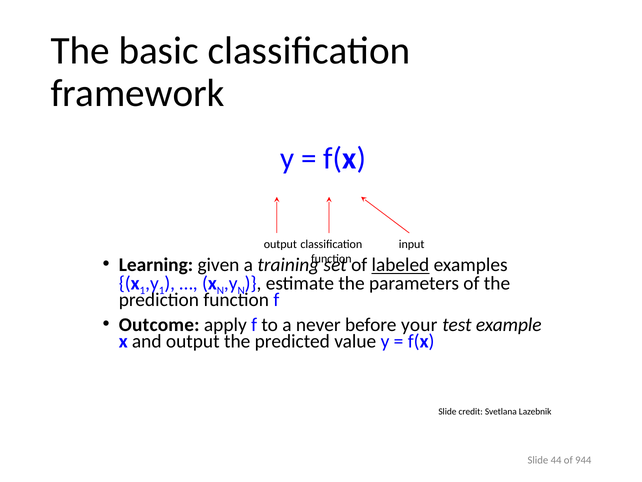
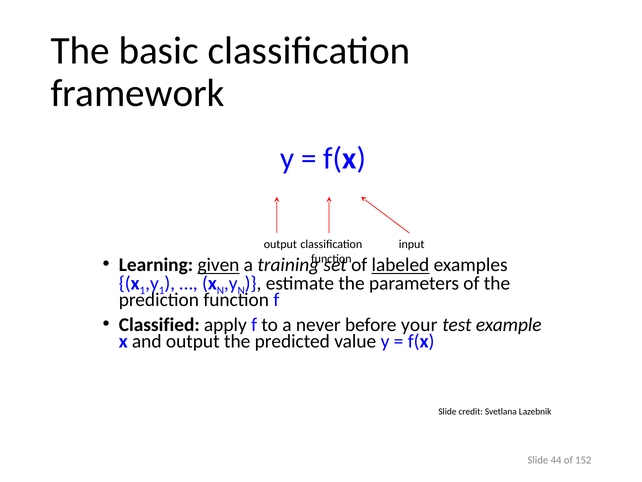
given underline: none -> present
Outcome: Outcome -> Classified
944: 944 -> 152
